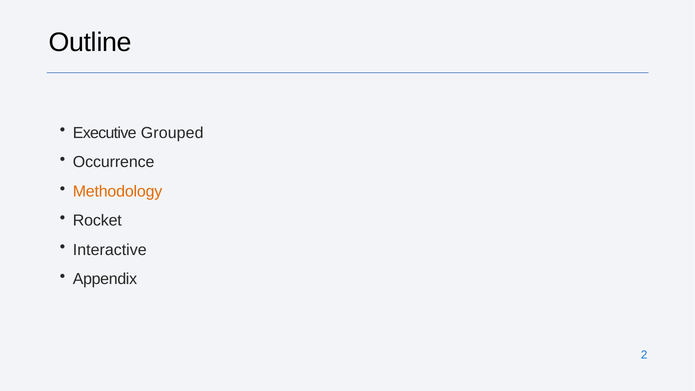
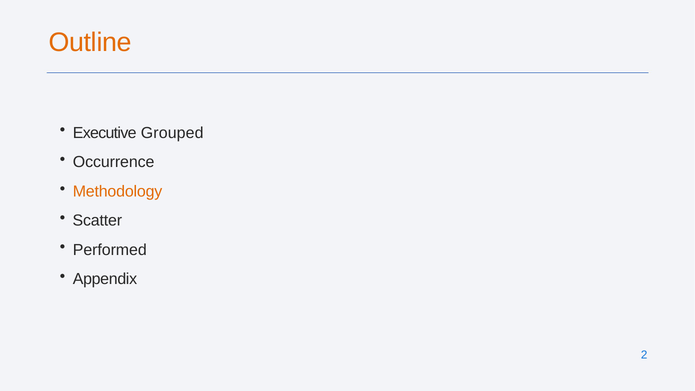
Outline colour: black -> orange
Rocket: Rocket -> Scatter
Interactive: Interactive -> Performed
